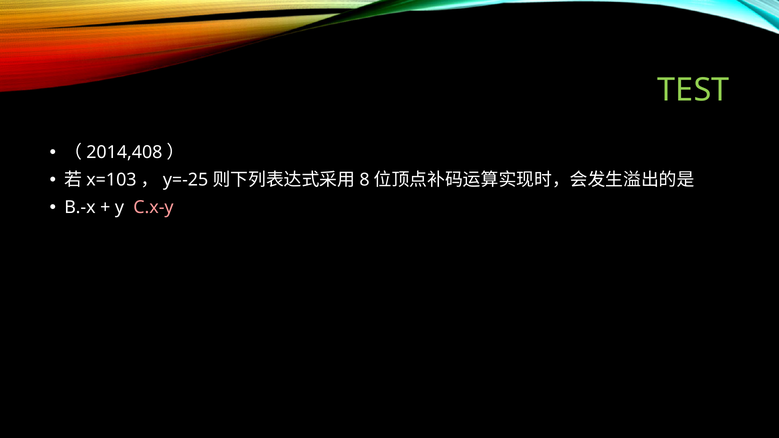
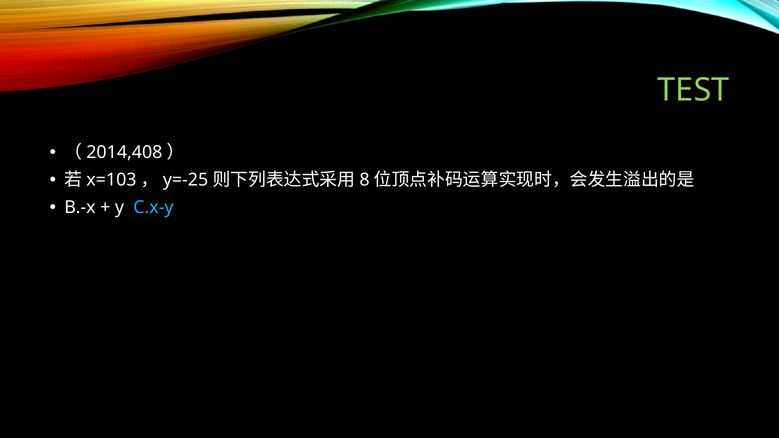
C.x-y colour: pink -> light blue
